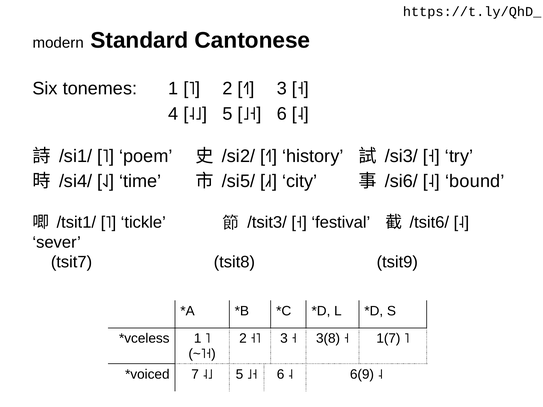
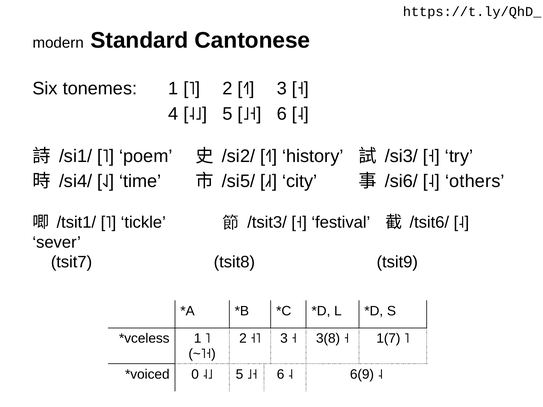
bound: bound -> others
7: 7 -> 0
